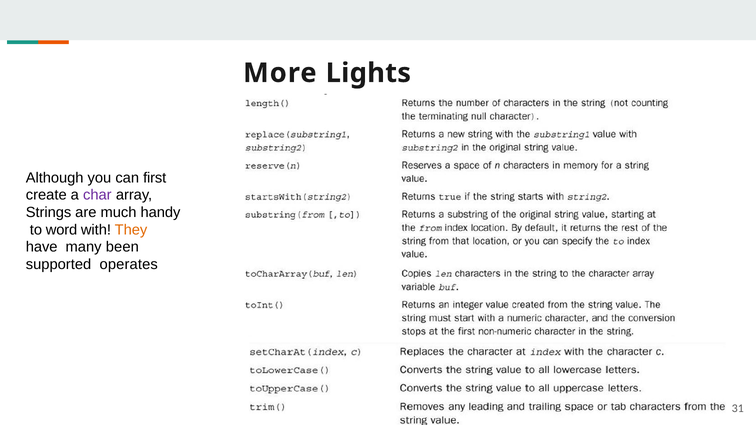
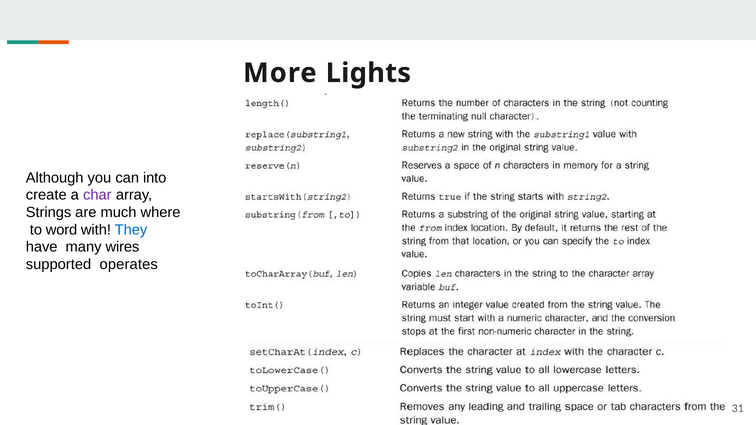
first: first -> into
handy: handy -> where
They colour: orange -> blue
been: been -> wires
